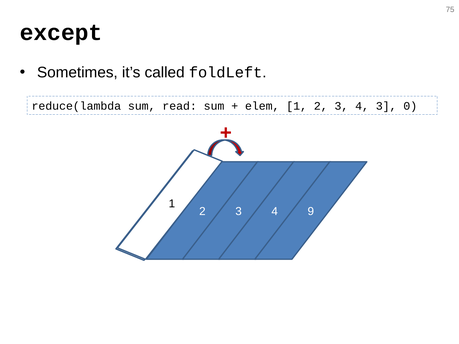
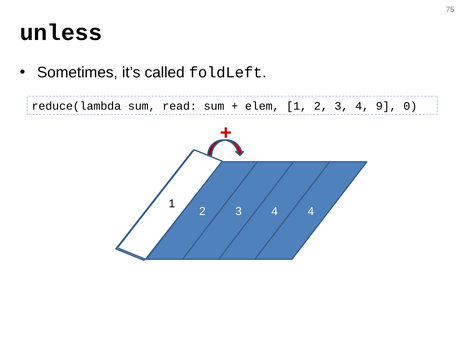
except: except -> unless
4 3: 3 -> 9
9 at (311, 211): 9 -> 4
